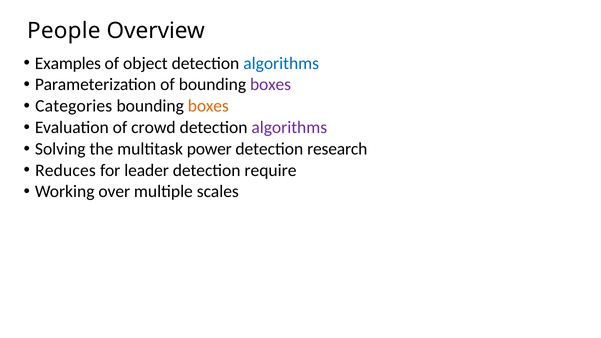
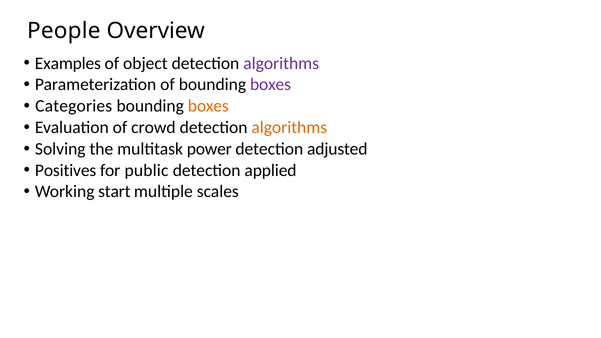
algorithms at (281, 63) colour: blue -> purple
algorithms at (289, 128) colour: purple -> orange
research: research -> adjusted
Reduces: Reduces -> Positives
leader: leader -> public
require: require -> applied
over: over -> start
